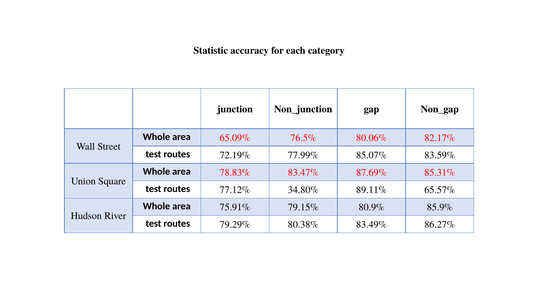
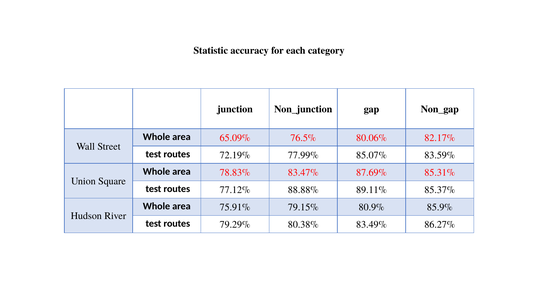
34.80%: 34.80% -> 88.88%
65.57%: 65.57% -> 85.37%
